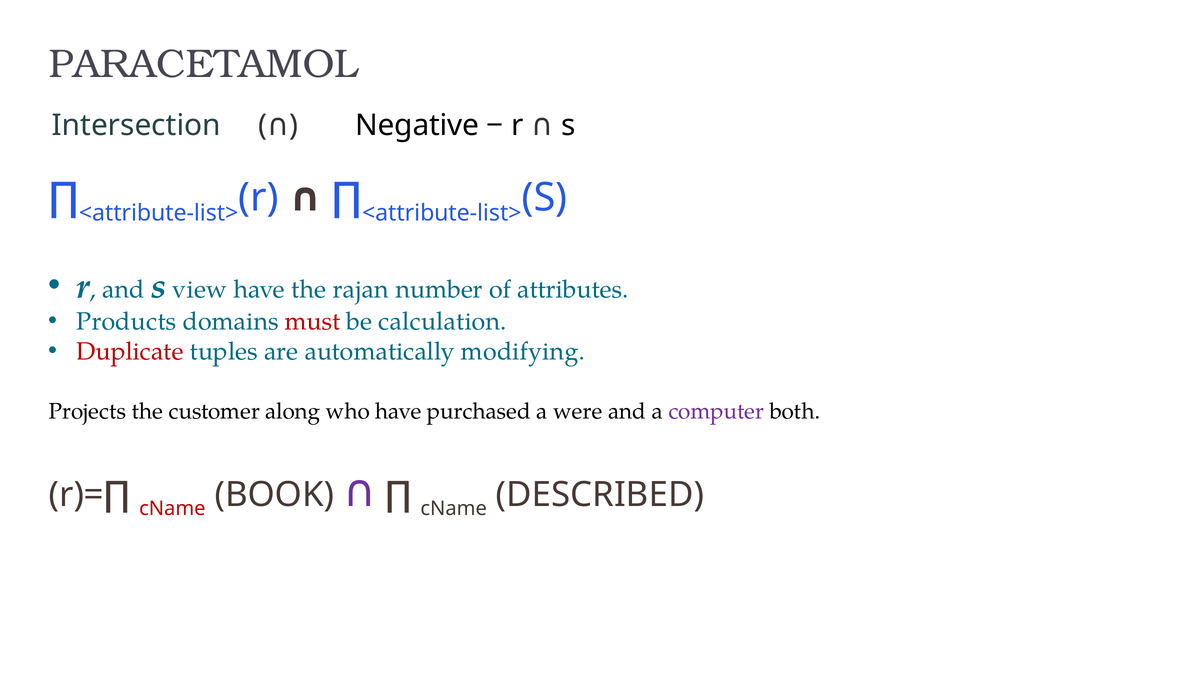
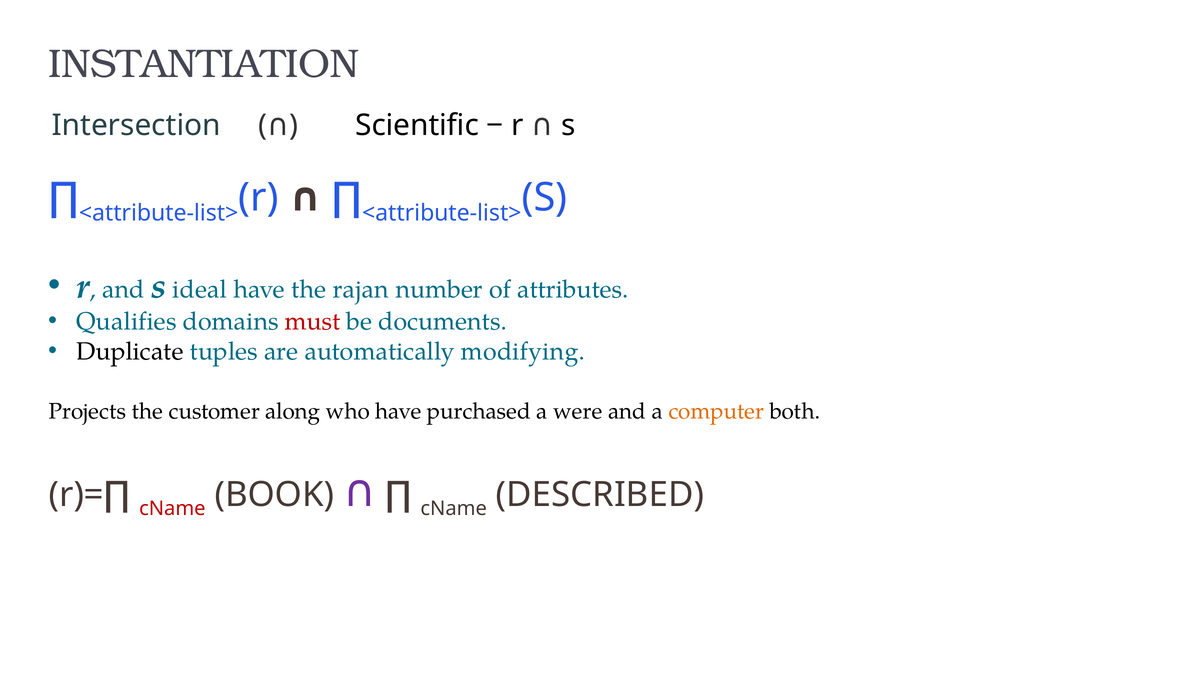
PARACETAMOL: PARACETAMOL -> INSTANTIATION
Negative: Negative -> Scientific
view: view -> ideal
Products: Products -> Qualifies
calculation: calculation -> documents
Duplicate colour: red -> black
computer colour: purple -> orange
